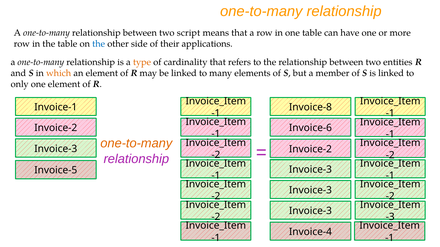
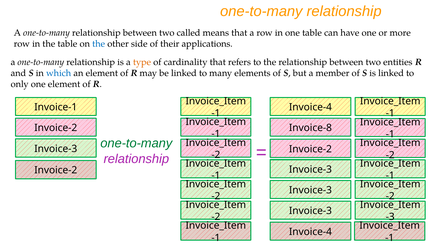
script: script -> called
which colour: orange -> blue
Invoice-8 at (310, 107): Invoice-8 -> Invoice-4
Invoice-6: Invoice-6 -> Invoice-8
one-to-many at (136, 144) colour: orange -> green
Invoice-5 at (56, 171): Invoice-5 -> Invoice-2
